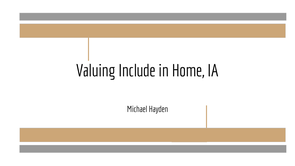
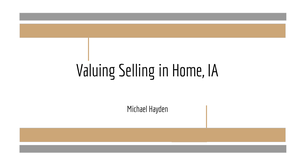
Include: Include -> Selling
